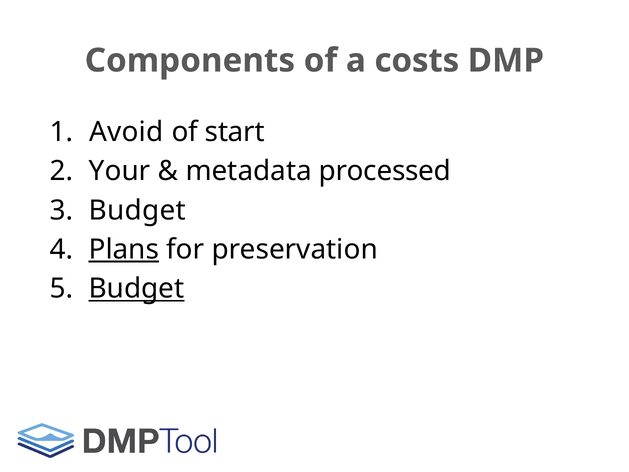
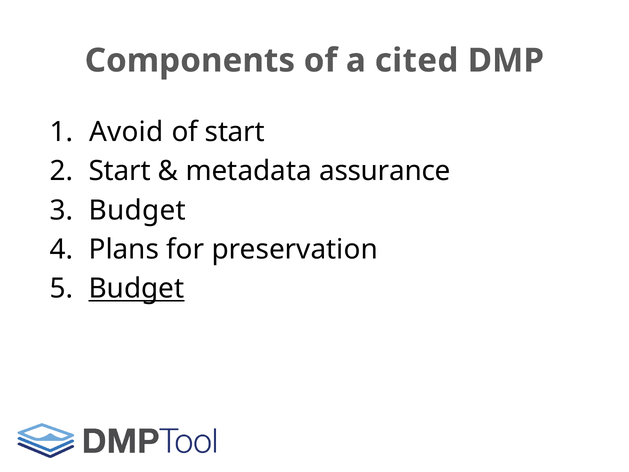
costs: costs -> cited
Your at (120, 171): Your -> Start
processed: processed -> assurance
Plans underline: present -> none
